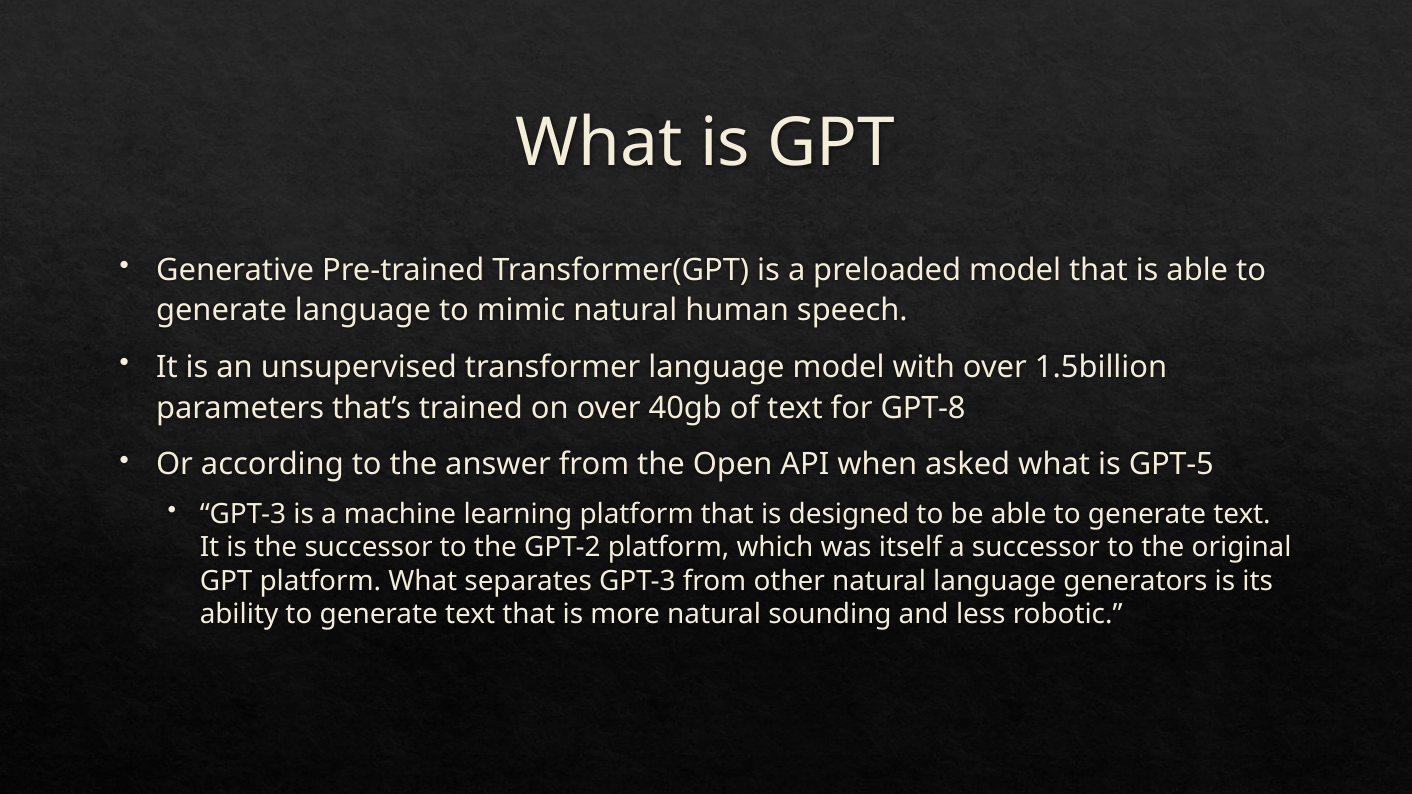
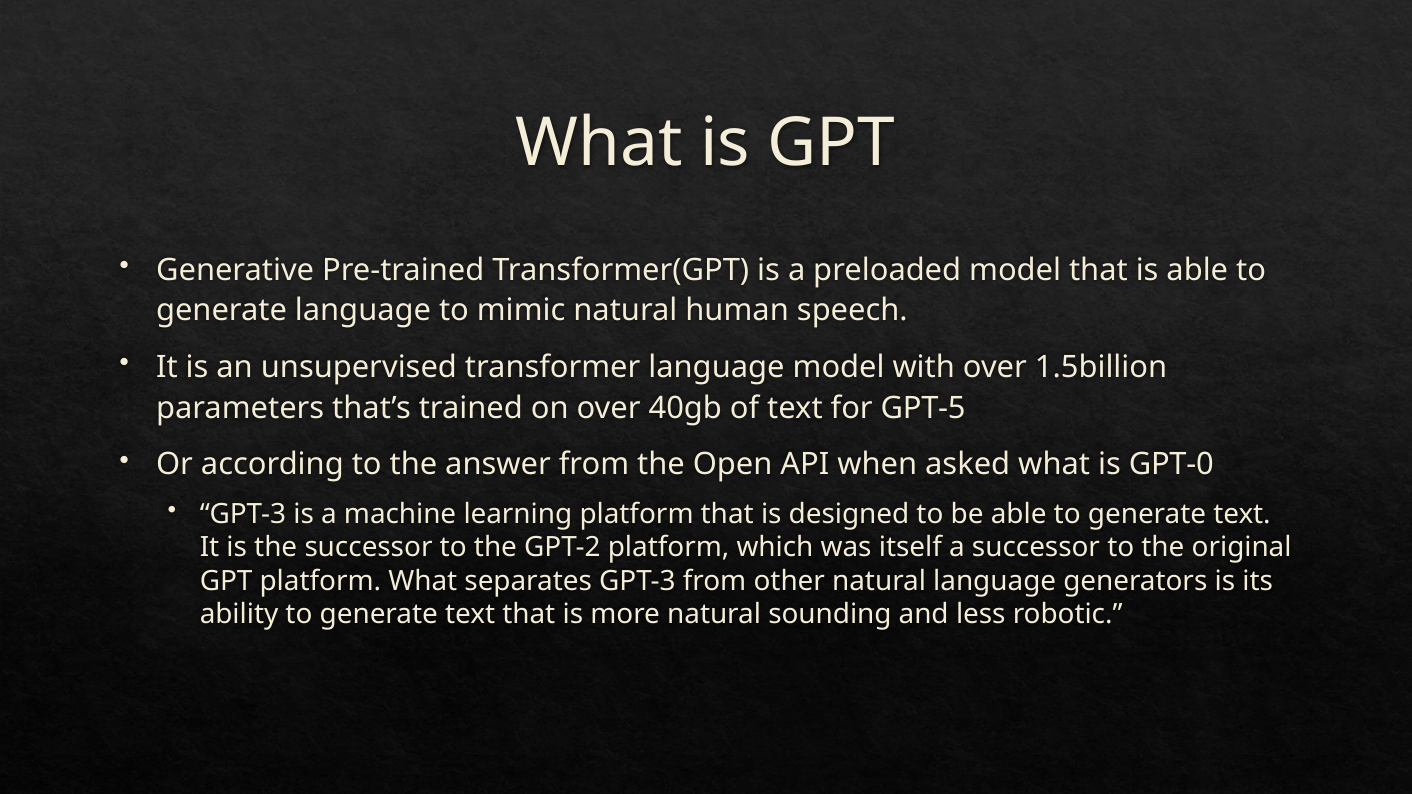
GPT-8: GPT-8 -> GPT-5
GPT-5: GPT-5 -> GPT-0
